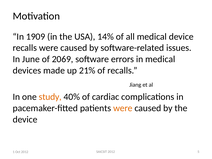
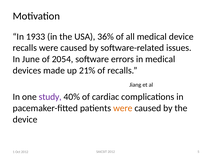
1909: 1909 -> 1933
14%: 14% -> 36%
2069: 2069 -> 2054
study colour: orange -> purple
